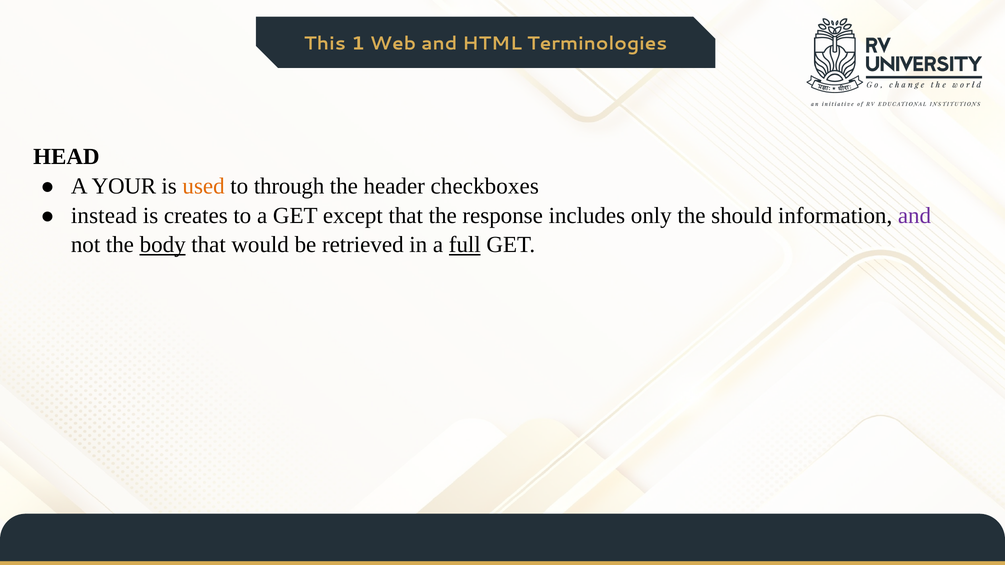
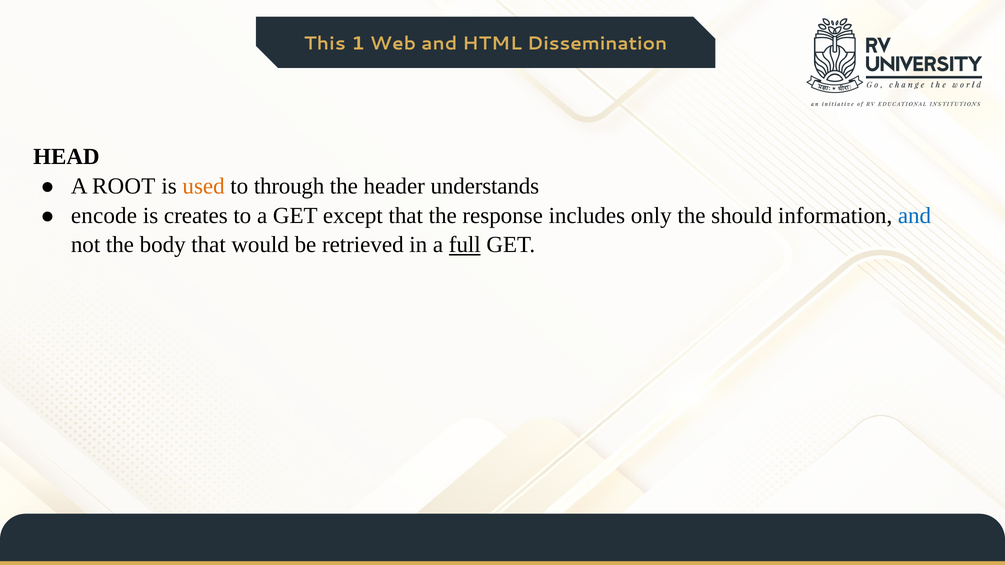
Terminologies: Terminologies -> Dissemination
YOUR: YOUR -> ROOT
checkboxes: checkboxes -> understands
instead: instead -> encode
and at (915, 216) colour: purple -> blue
body underline: present -> none
